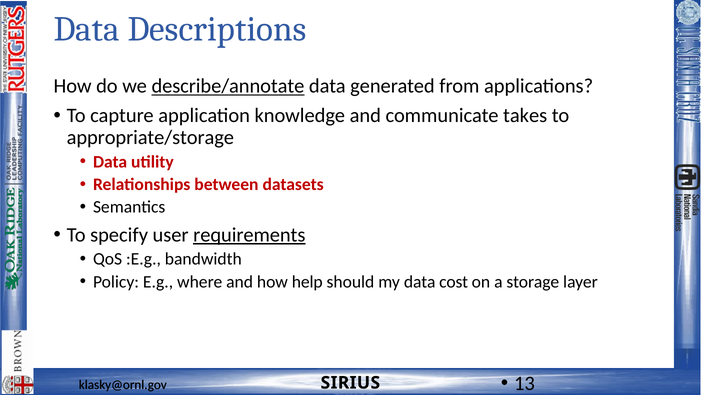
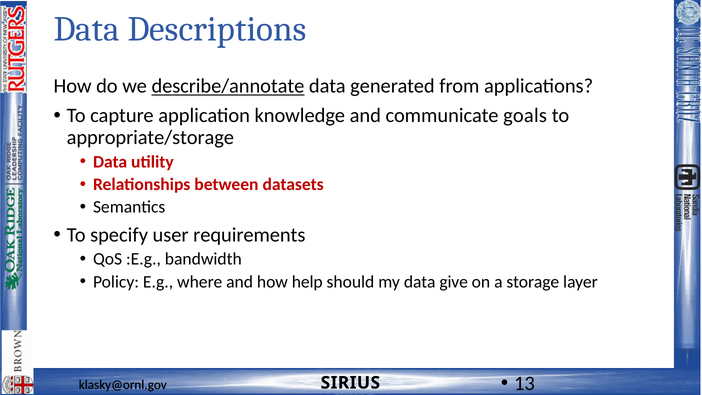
takes: takes -> goals
requirements underline: present -> none
cost: cost -> give
